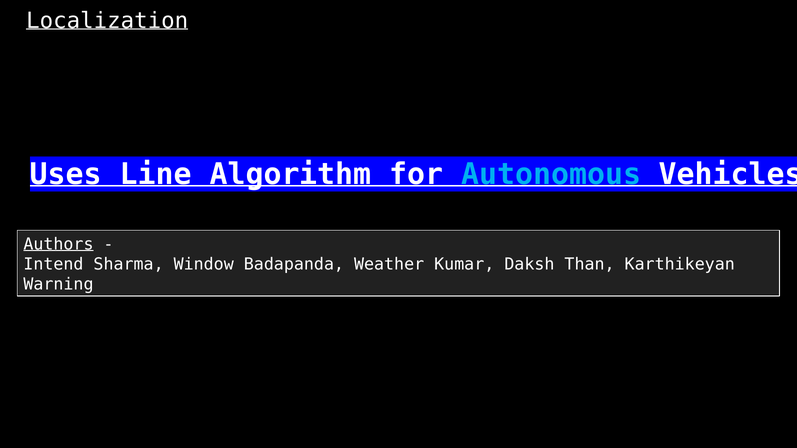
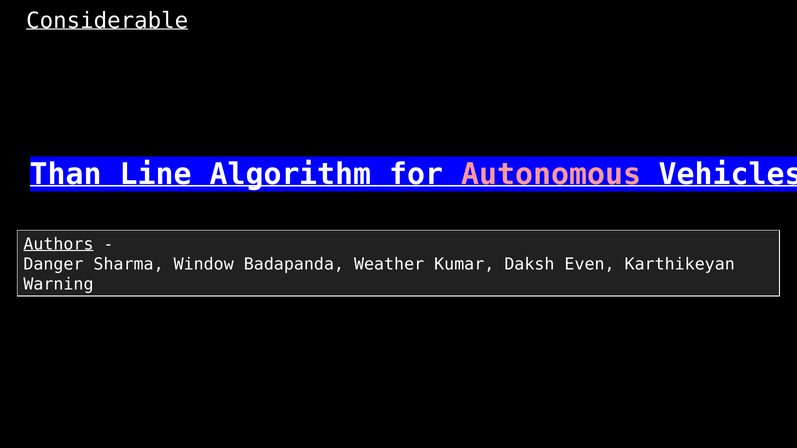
Localization: Localization -> Considerable
Uses: Uses -> Than
Autonomous colour: light blue -> pink
Intend: Intend -> Danger
Than: Than -> Even
